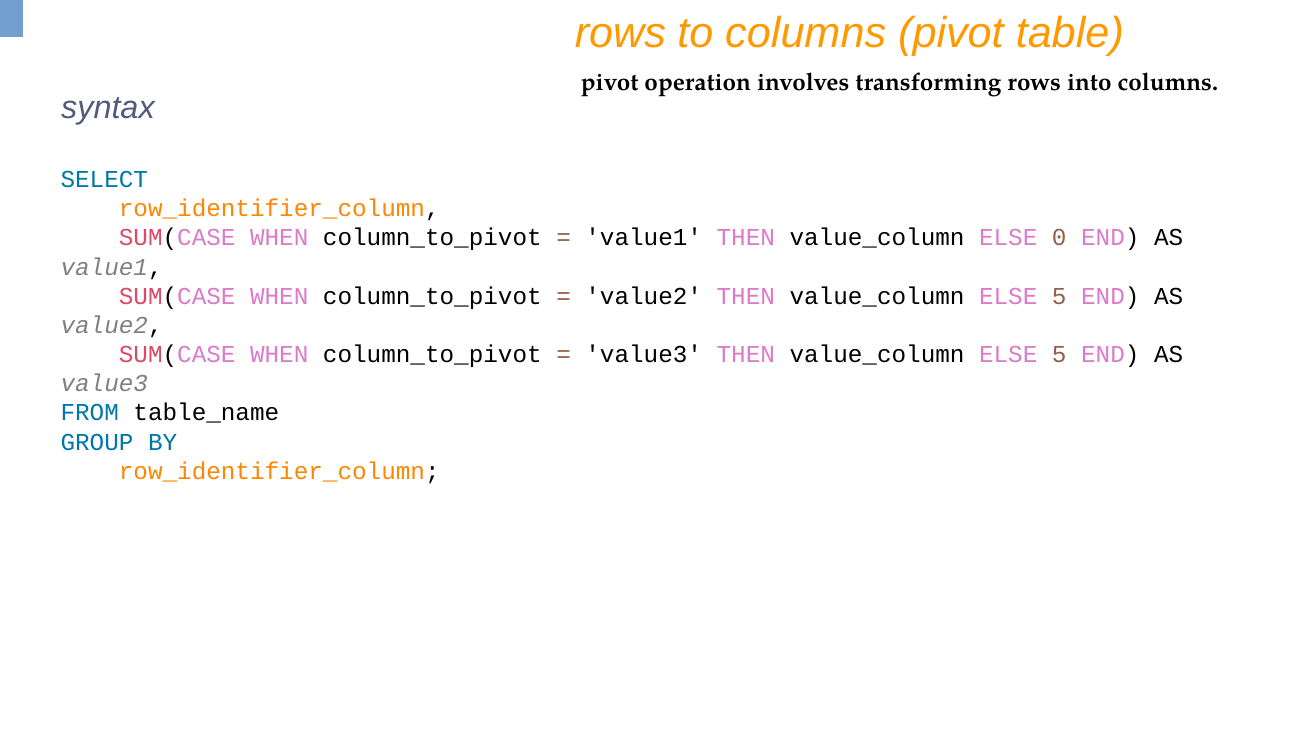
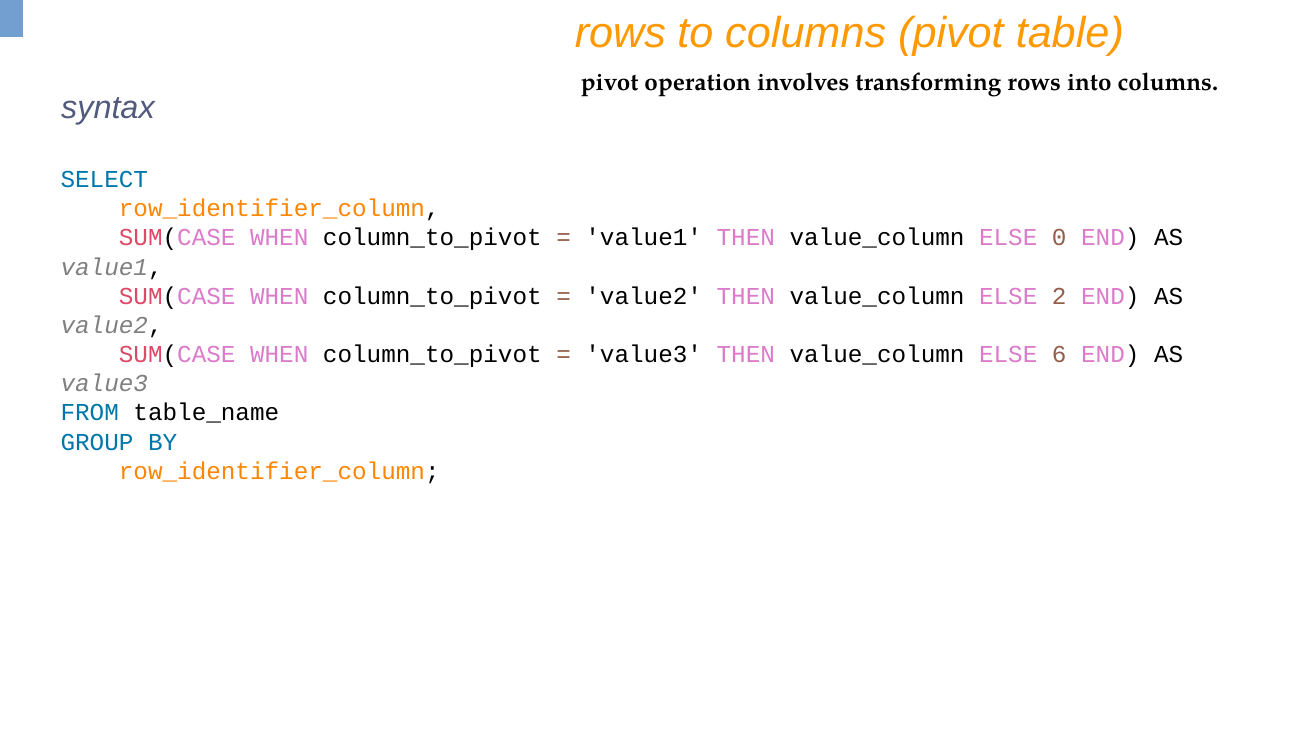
5 at (1059, 296): 5 -> 2
5 at (1059, 355): 5 -> 6
